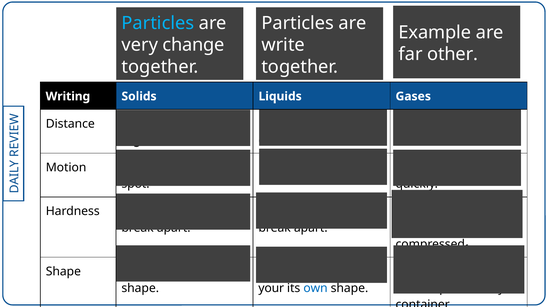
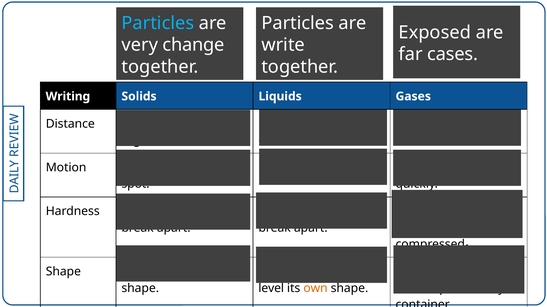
Example: Example -> Exposed
far other: other -> cases
your: your -> level
own at (316, 289) colour: blue -> orange
